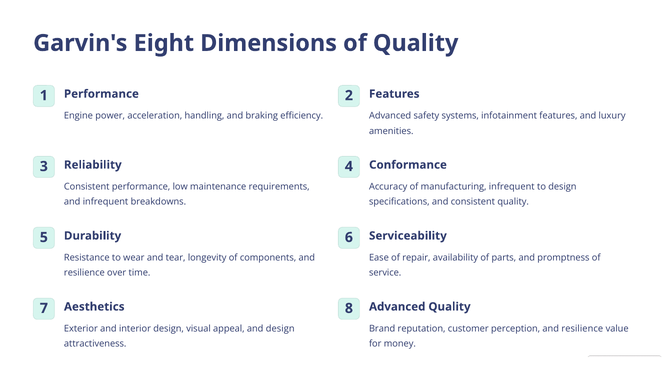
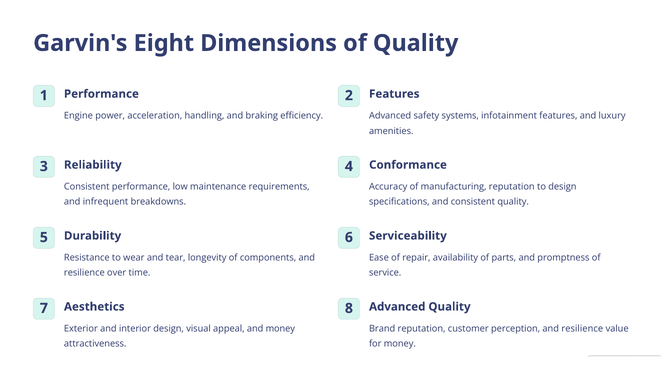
manufacturing infrequent: infrequent -> reputation
and design: design -> money
